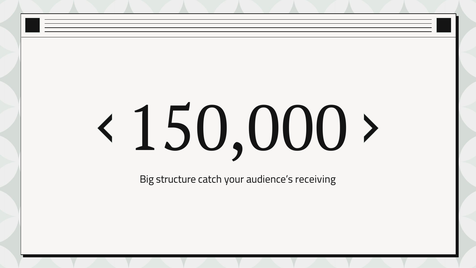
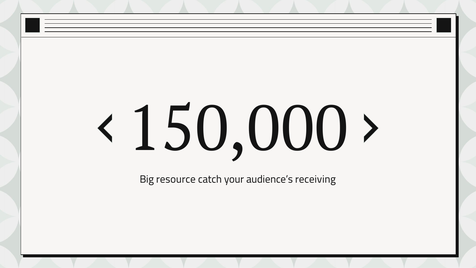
structure: structure -> resource
